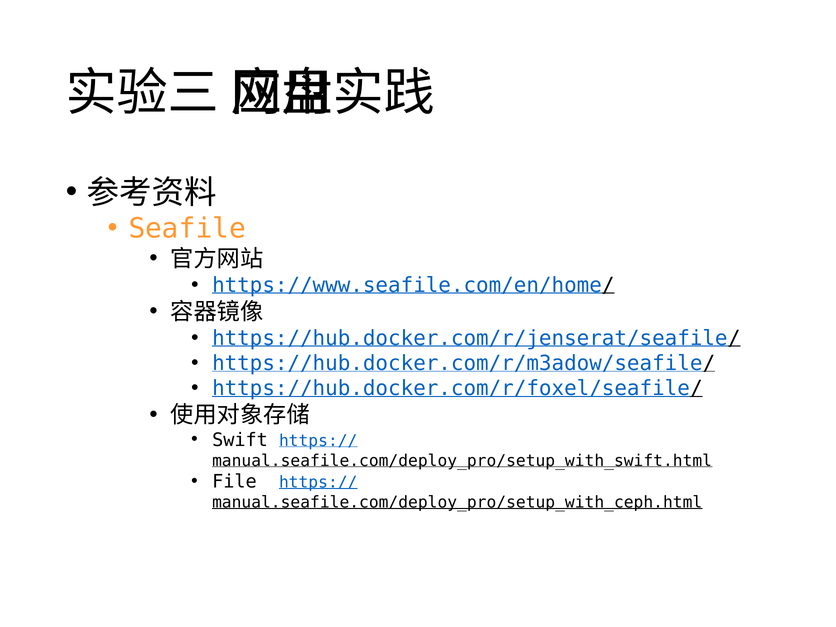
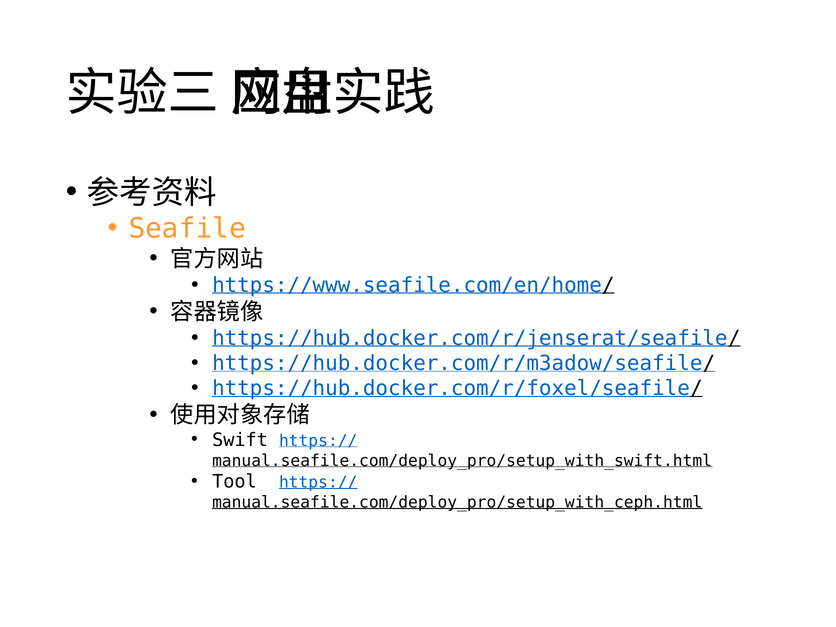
File: File -> Tool
